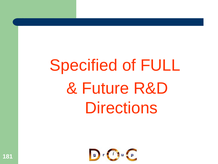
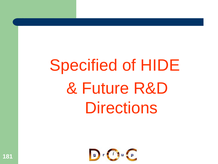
FULL: FULL -> HIDE
